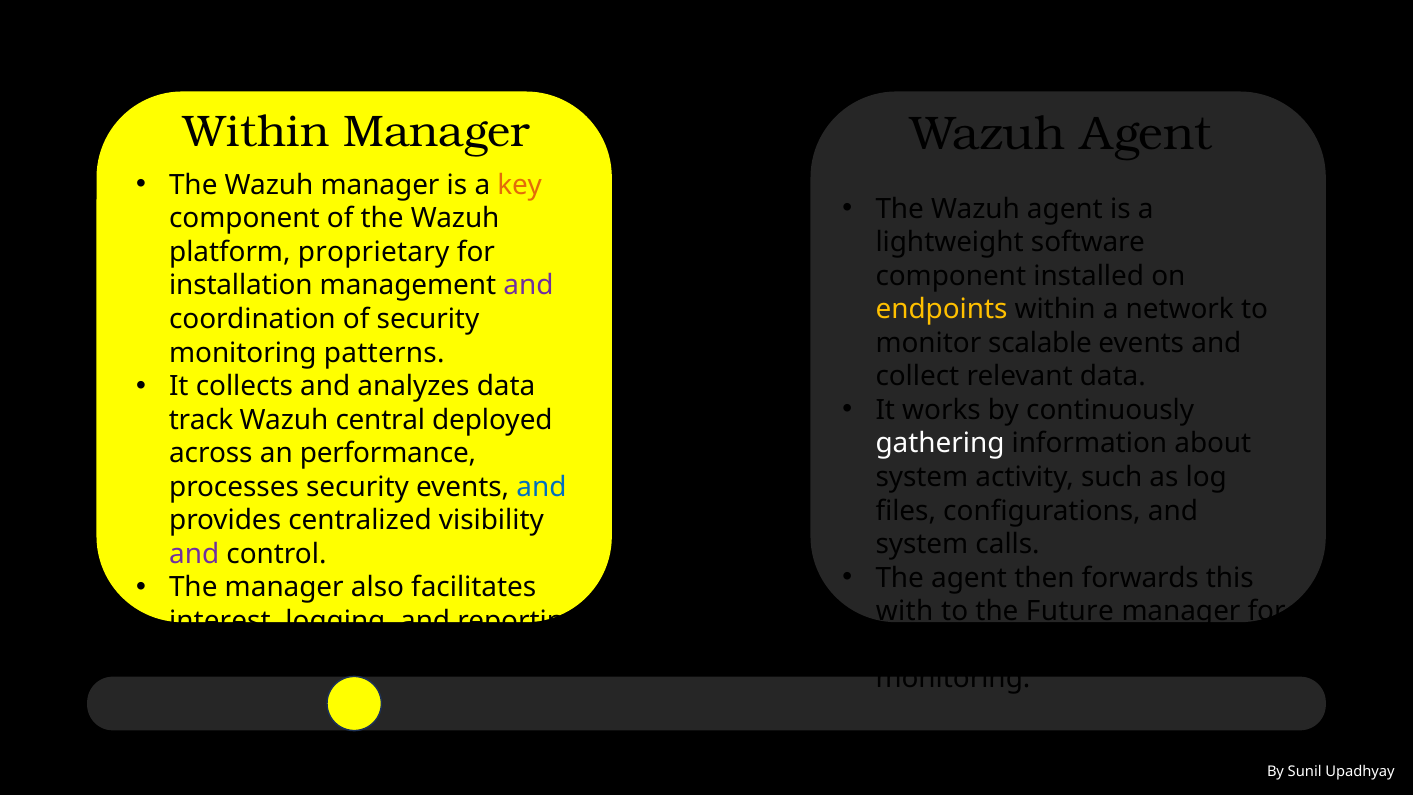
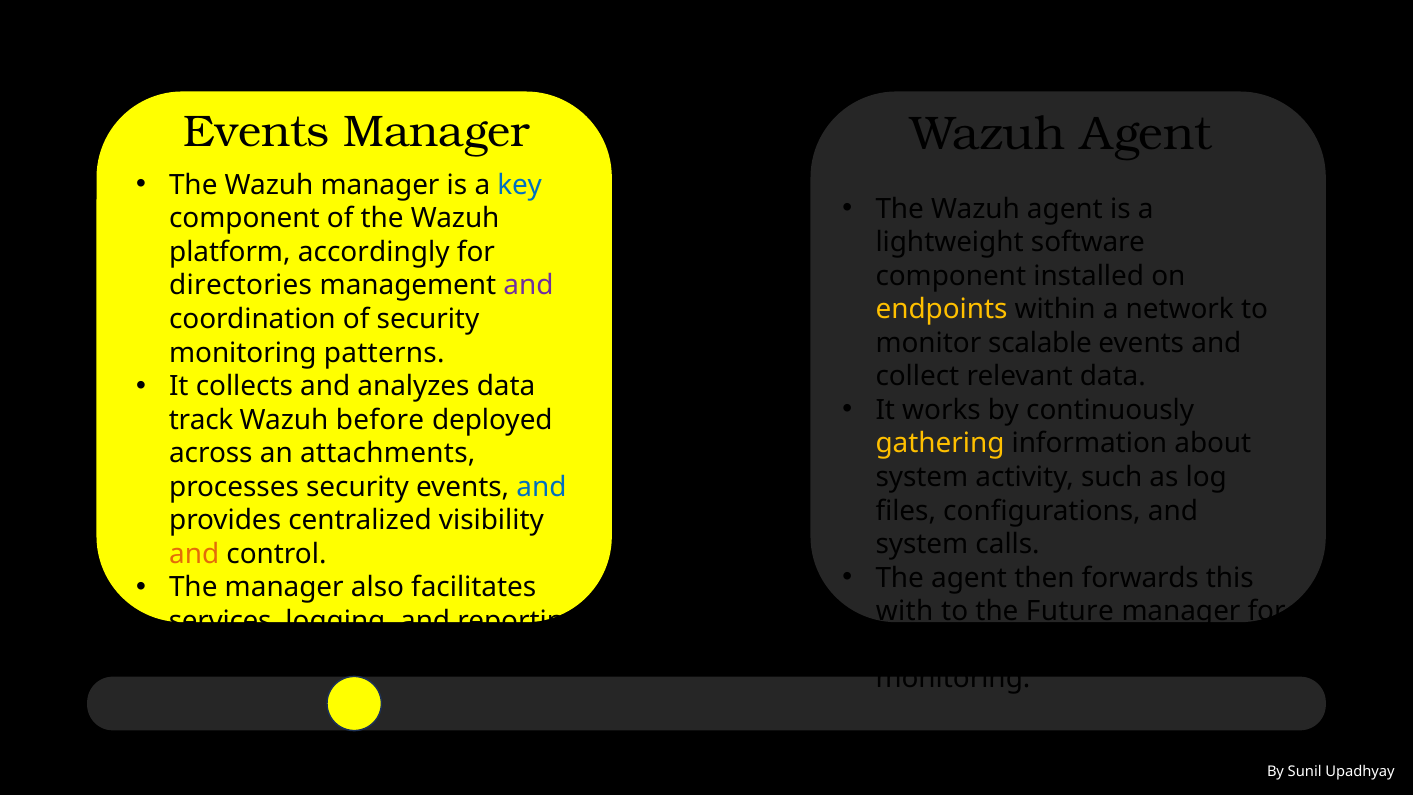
Within at (257, 132): Within -> Events
key colour: orange -> blue
proprietary: proprietary -> accordingly
installation: installation -> directories
central: central -> before
gathering colour: white -> yellow
performance: performance -> attachments
and at (194, 554) colour: purple -> orange
interest: interest -> services
